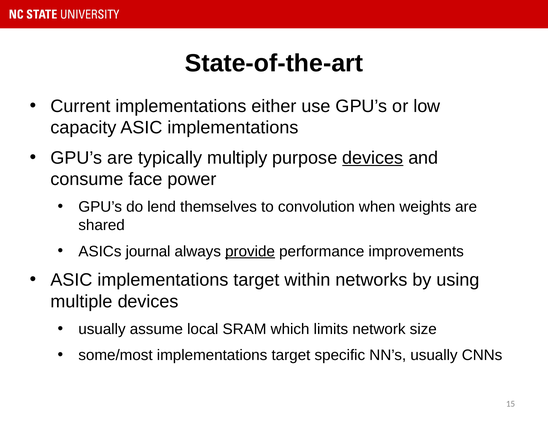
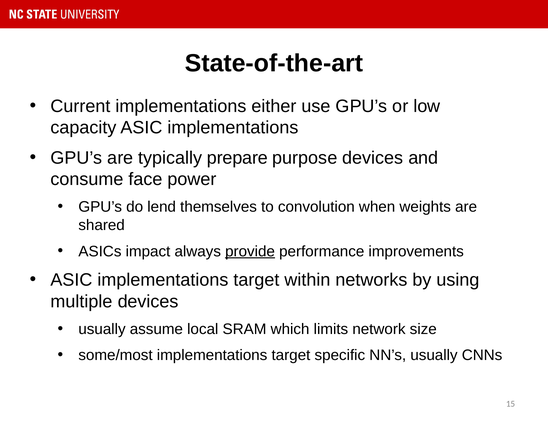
multiply: multiply -> prepare
devices at (373, 158) underline: present -> none
journal: journal -> impact
